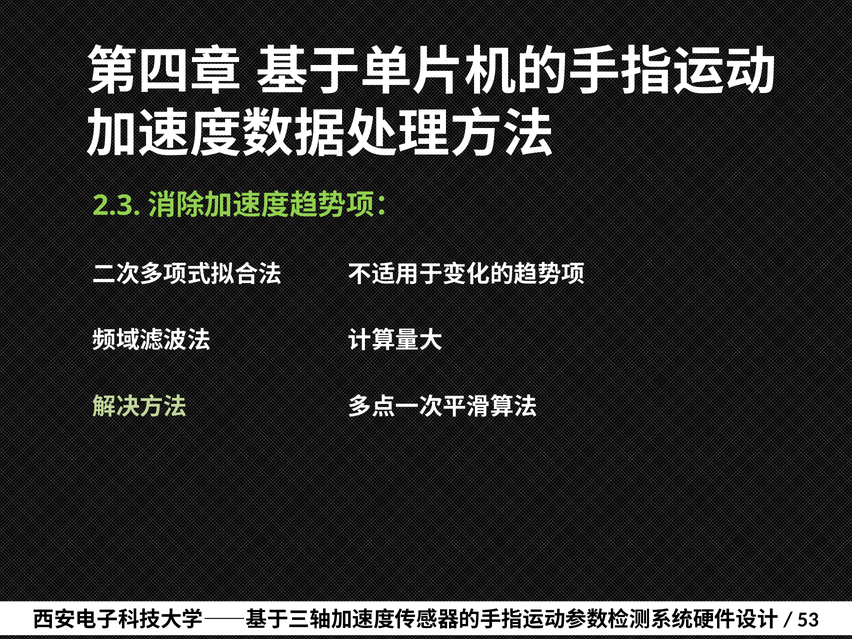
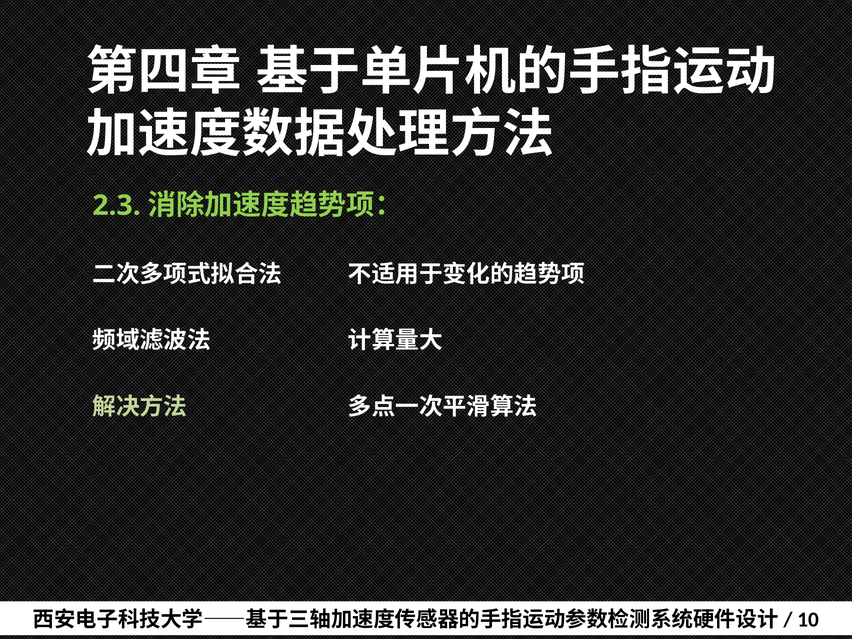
53: 53 -> 10
